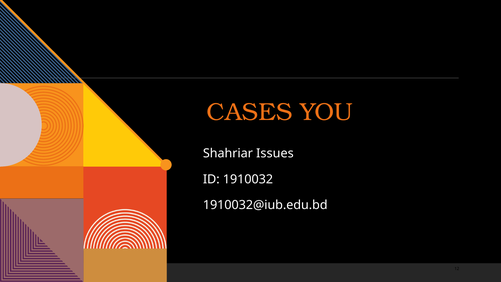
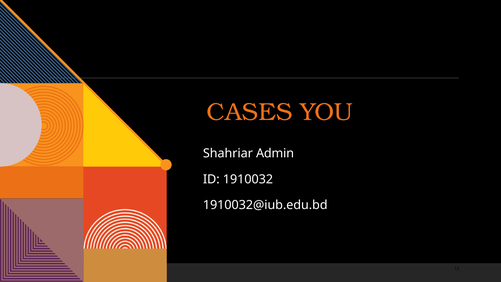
Issues: Issues -> Admin
